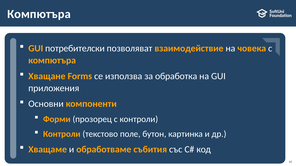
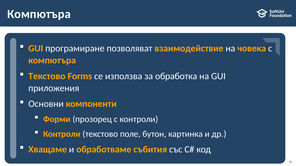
потребителски: потребителски -> програмиране
Хващане at (47, 76): Хващане -> Текстово
